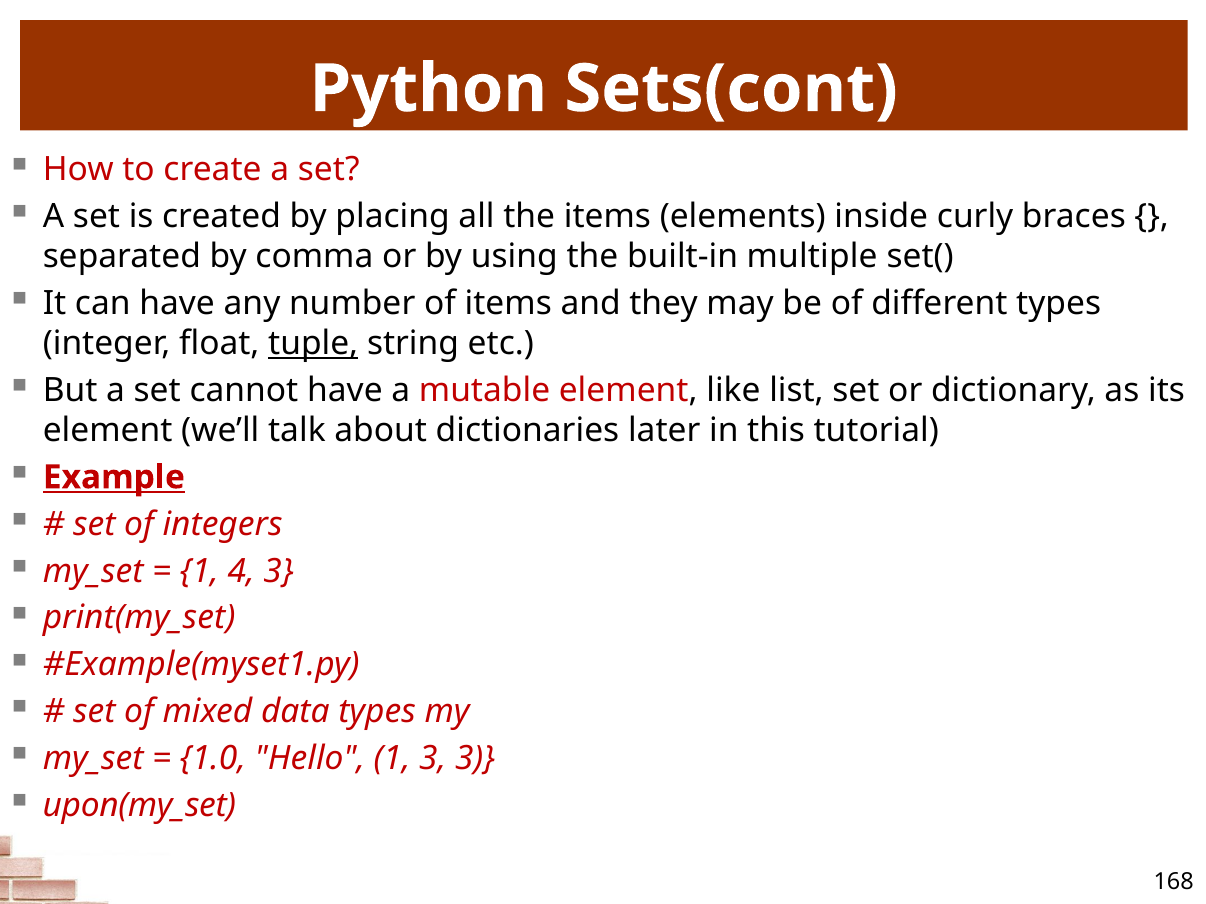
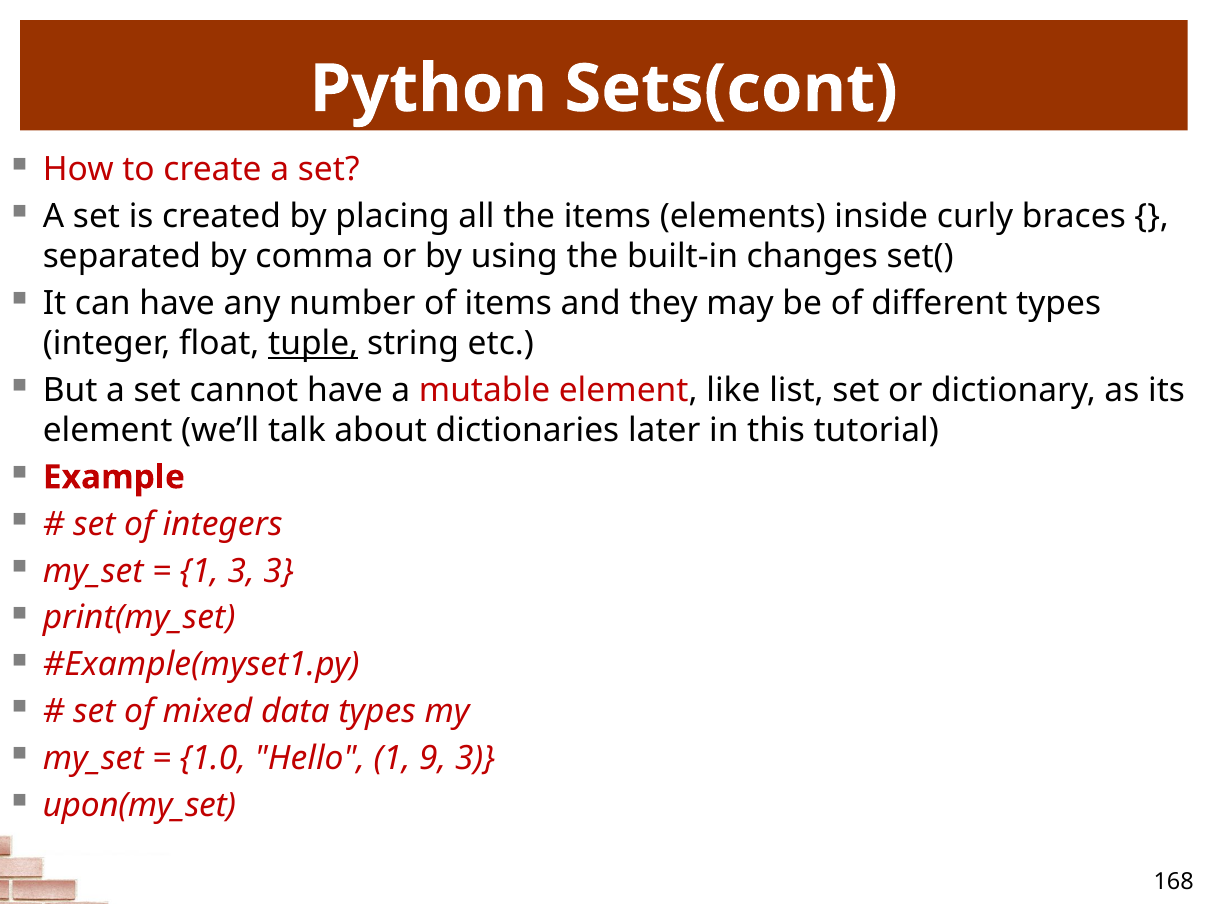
multiple: multiple -> changes
Example underline: present -> none
1 4: 4 -> 3
1 3: 3 -> 9
